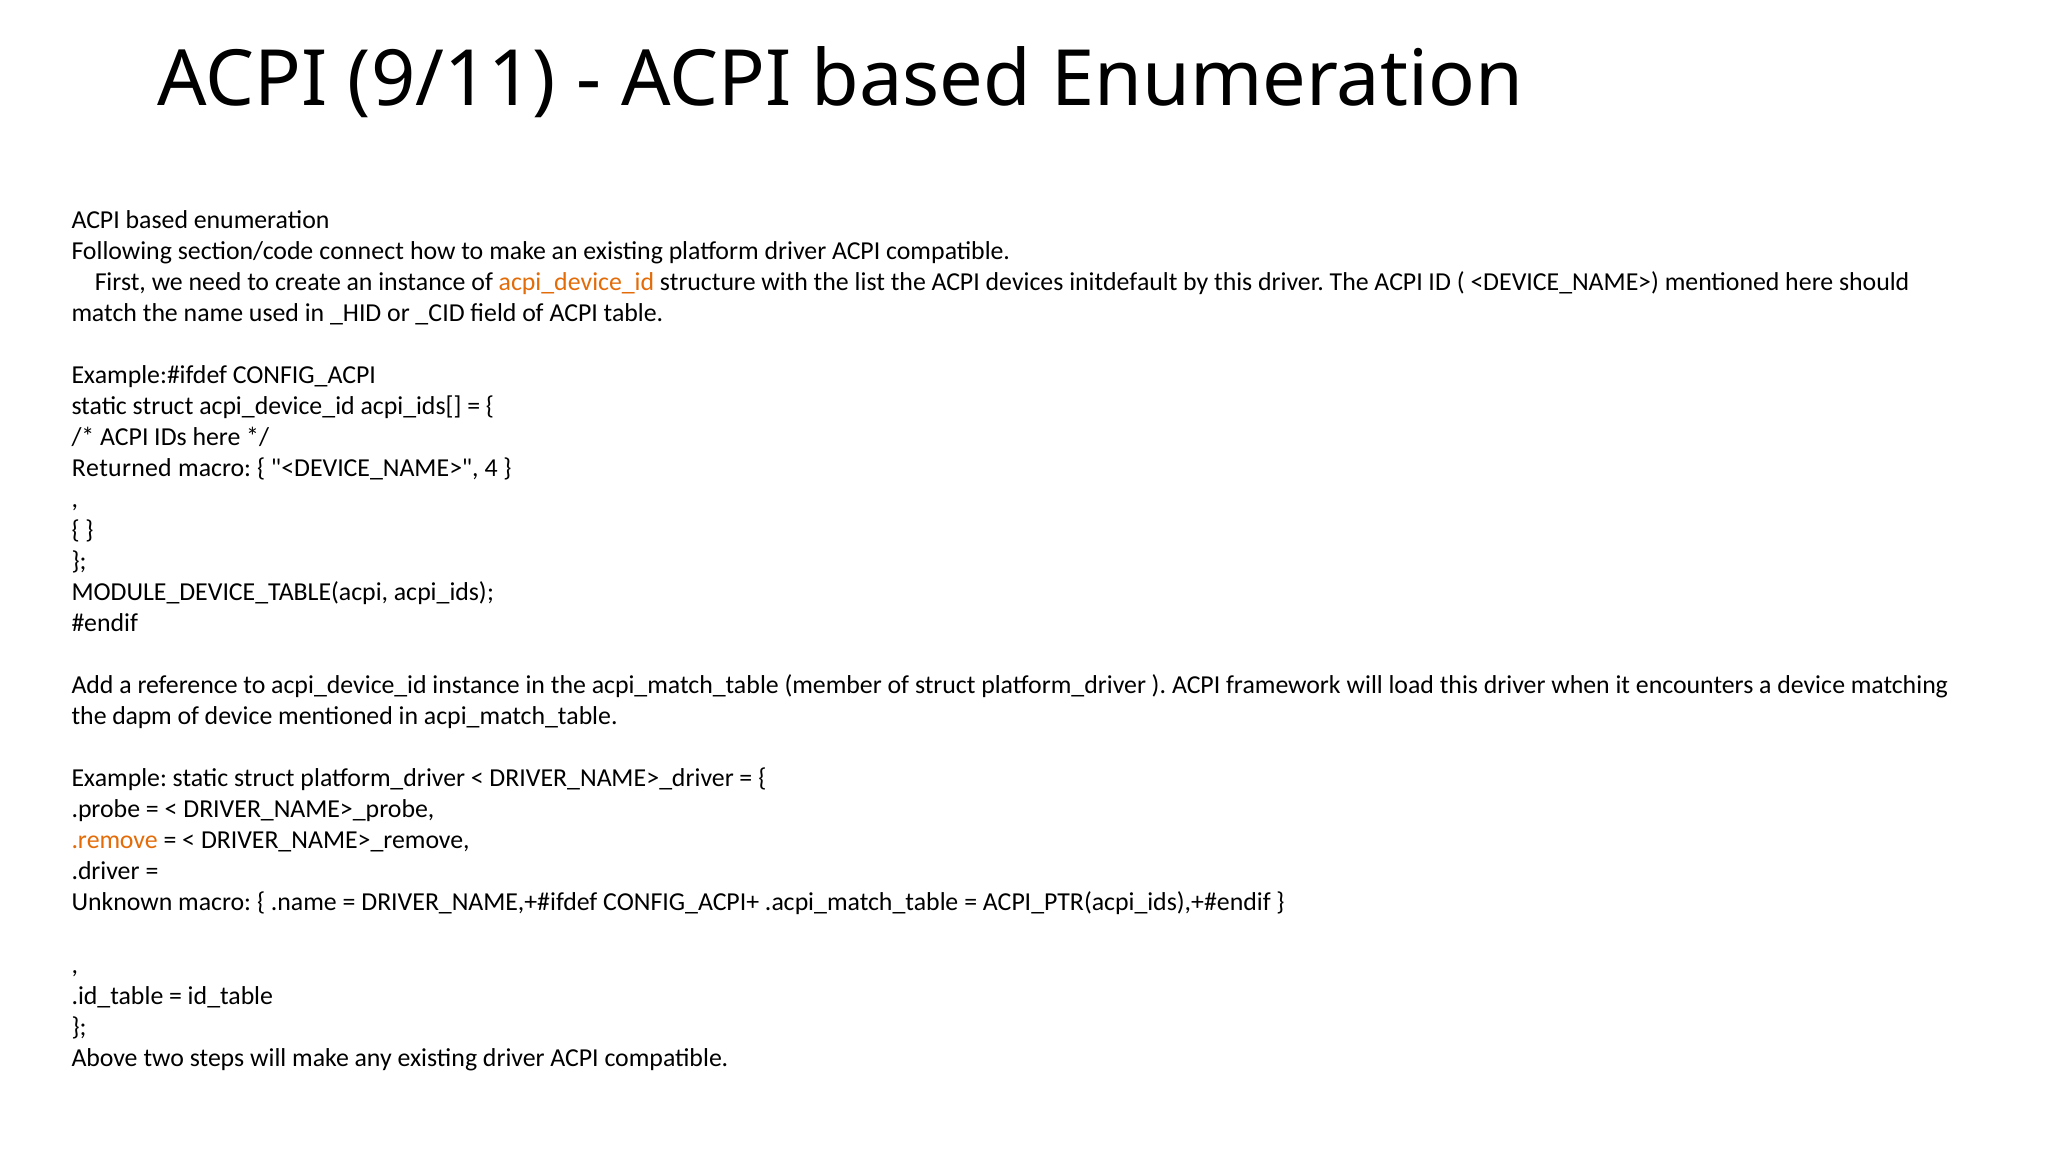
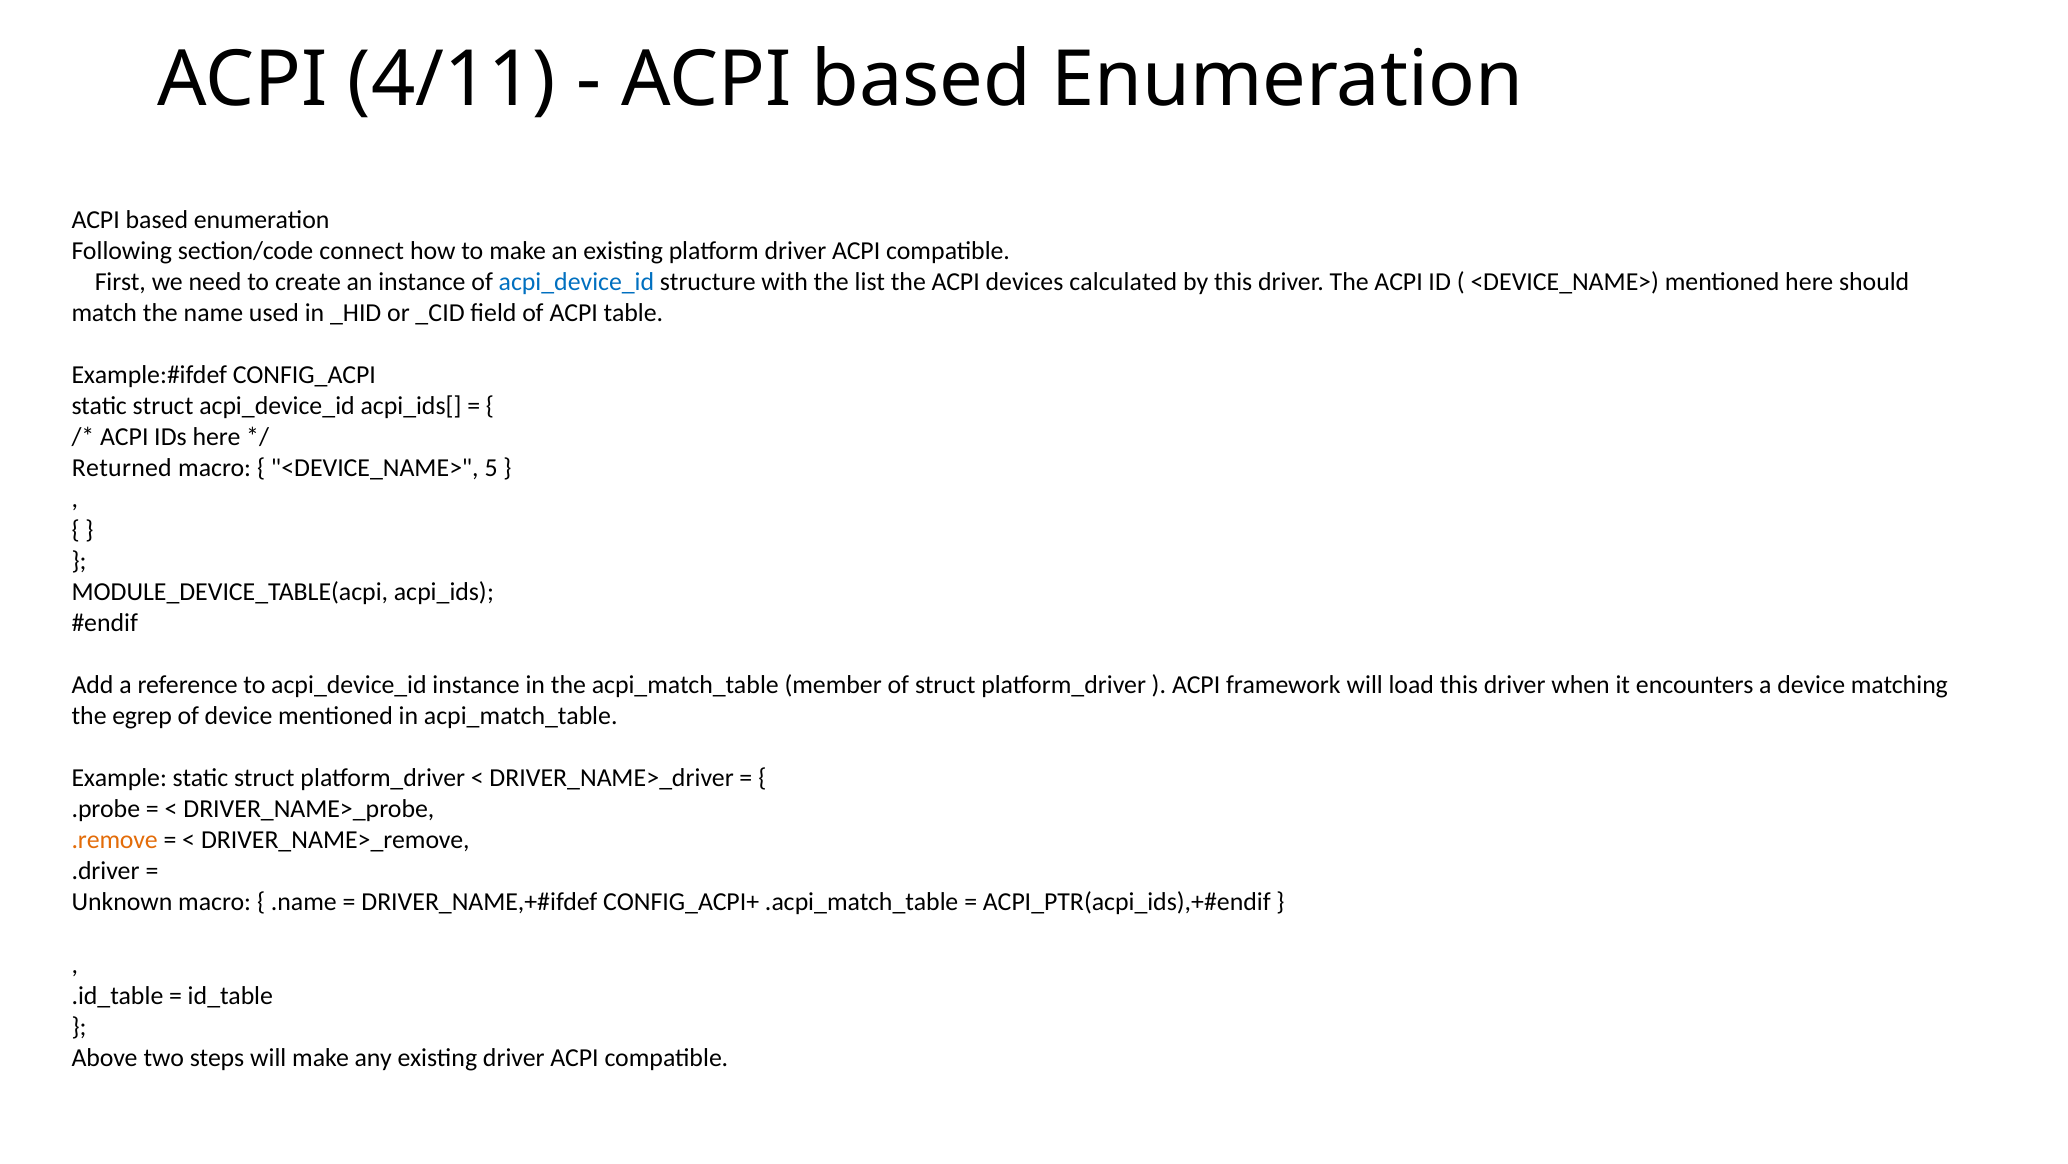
9/11: 9/11 -> 4/11
acpi_device_id at (576, 281) colour: orange -> blue
initdefault: initdefault -> calculated
4: 4 -> 5
dapm: dapm -> egrep
